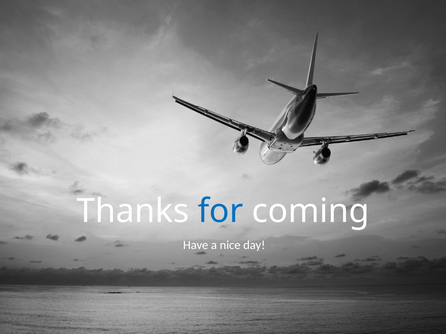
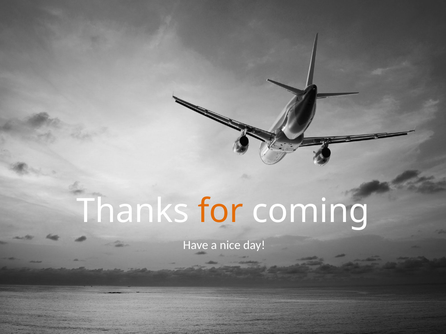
for colour: blue -> orange
